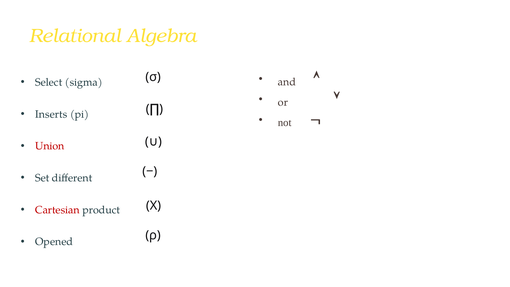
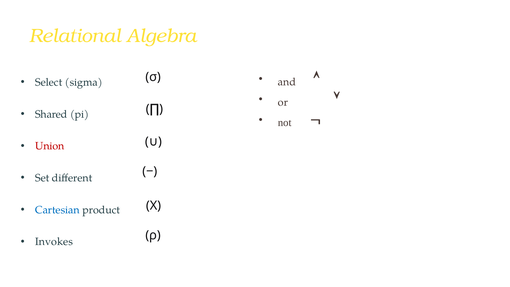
Inserts: Inserts -> Shared
Cartesian colour: red -> blue
Opened: Opened -> Invokes
